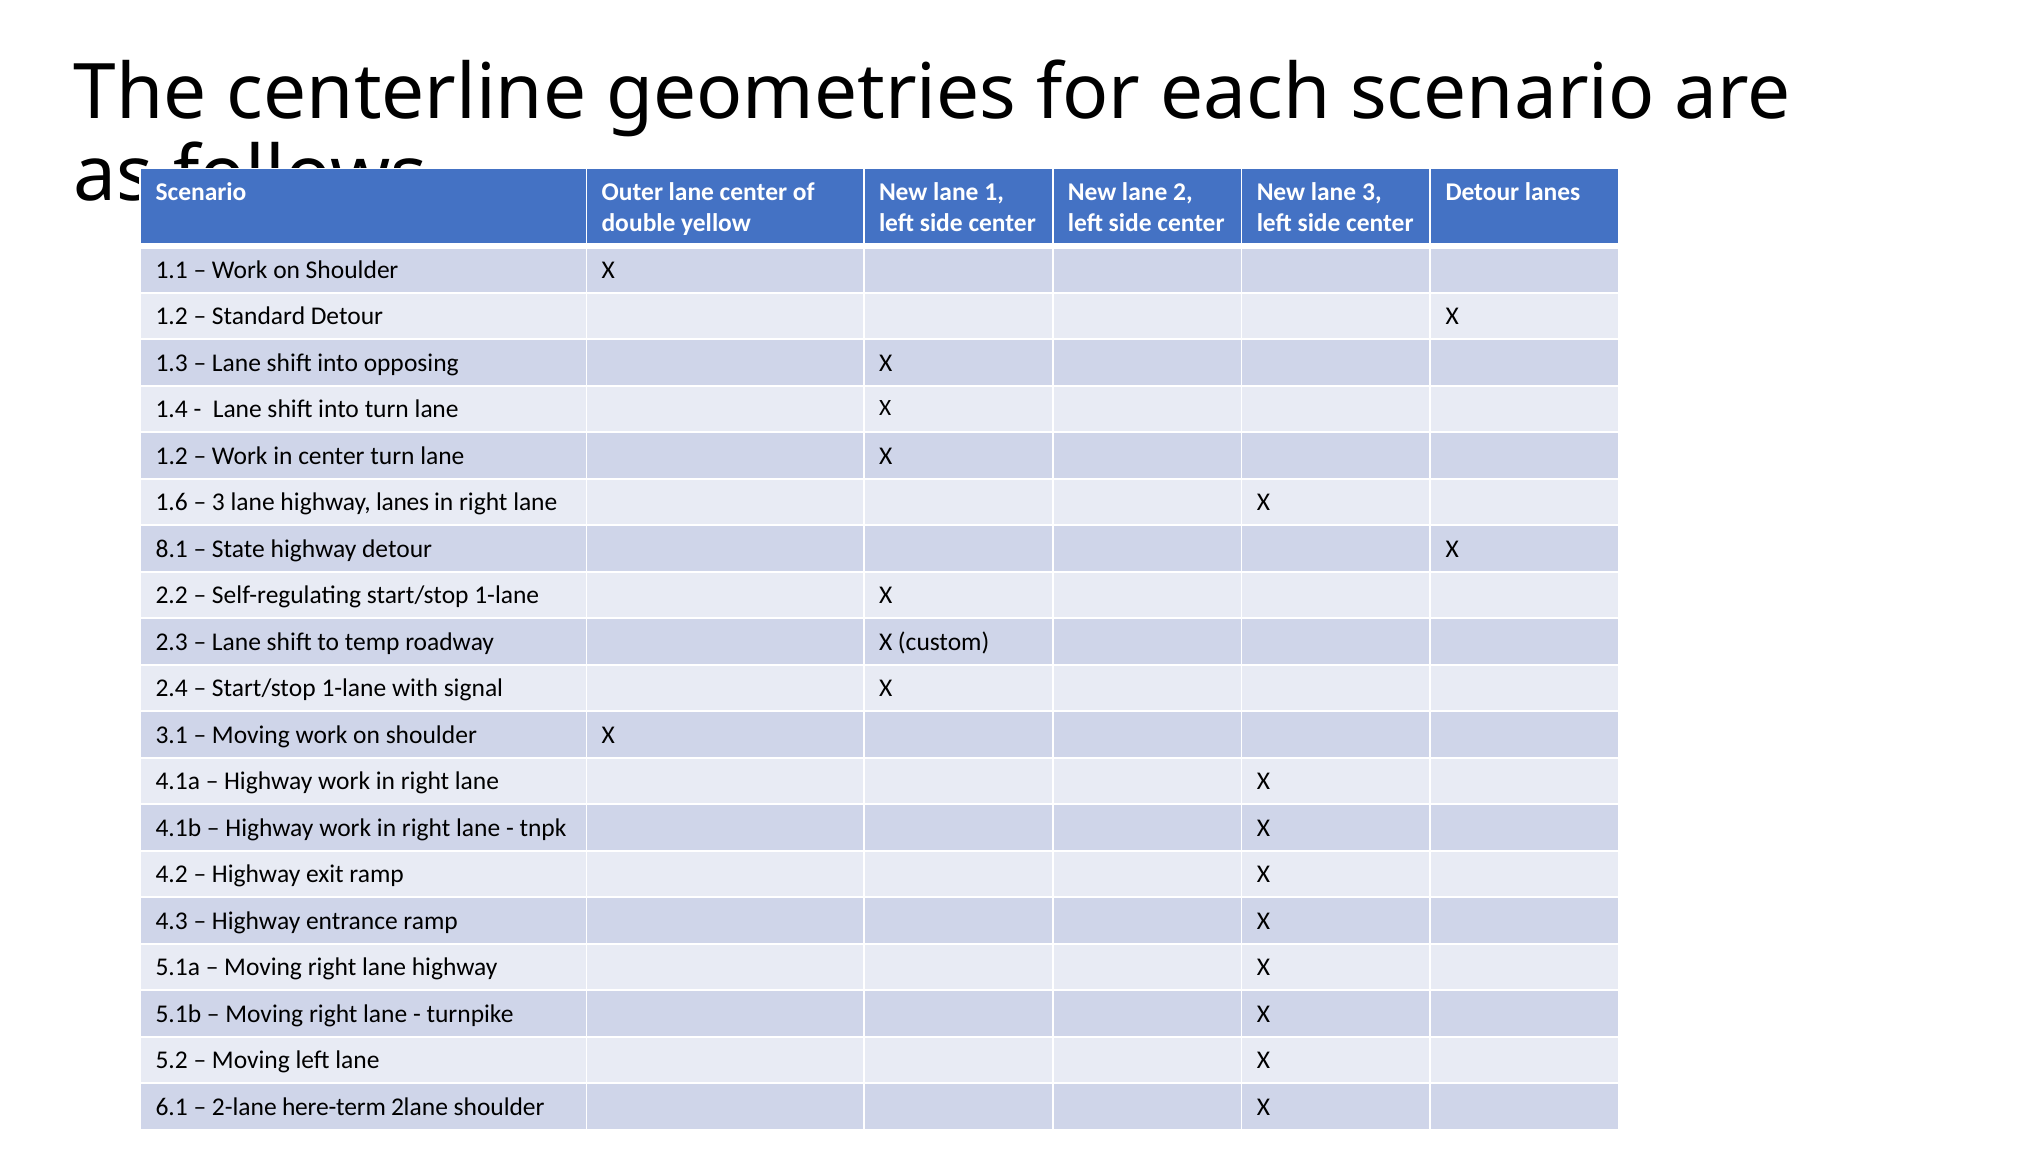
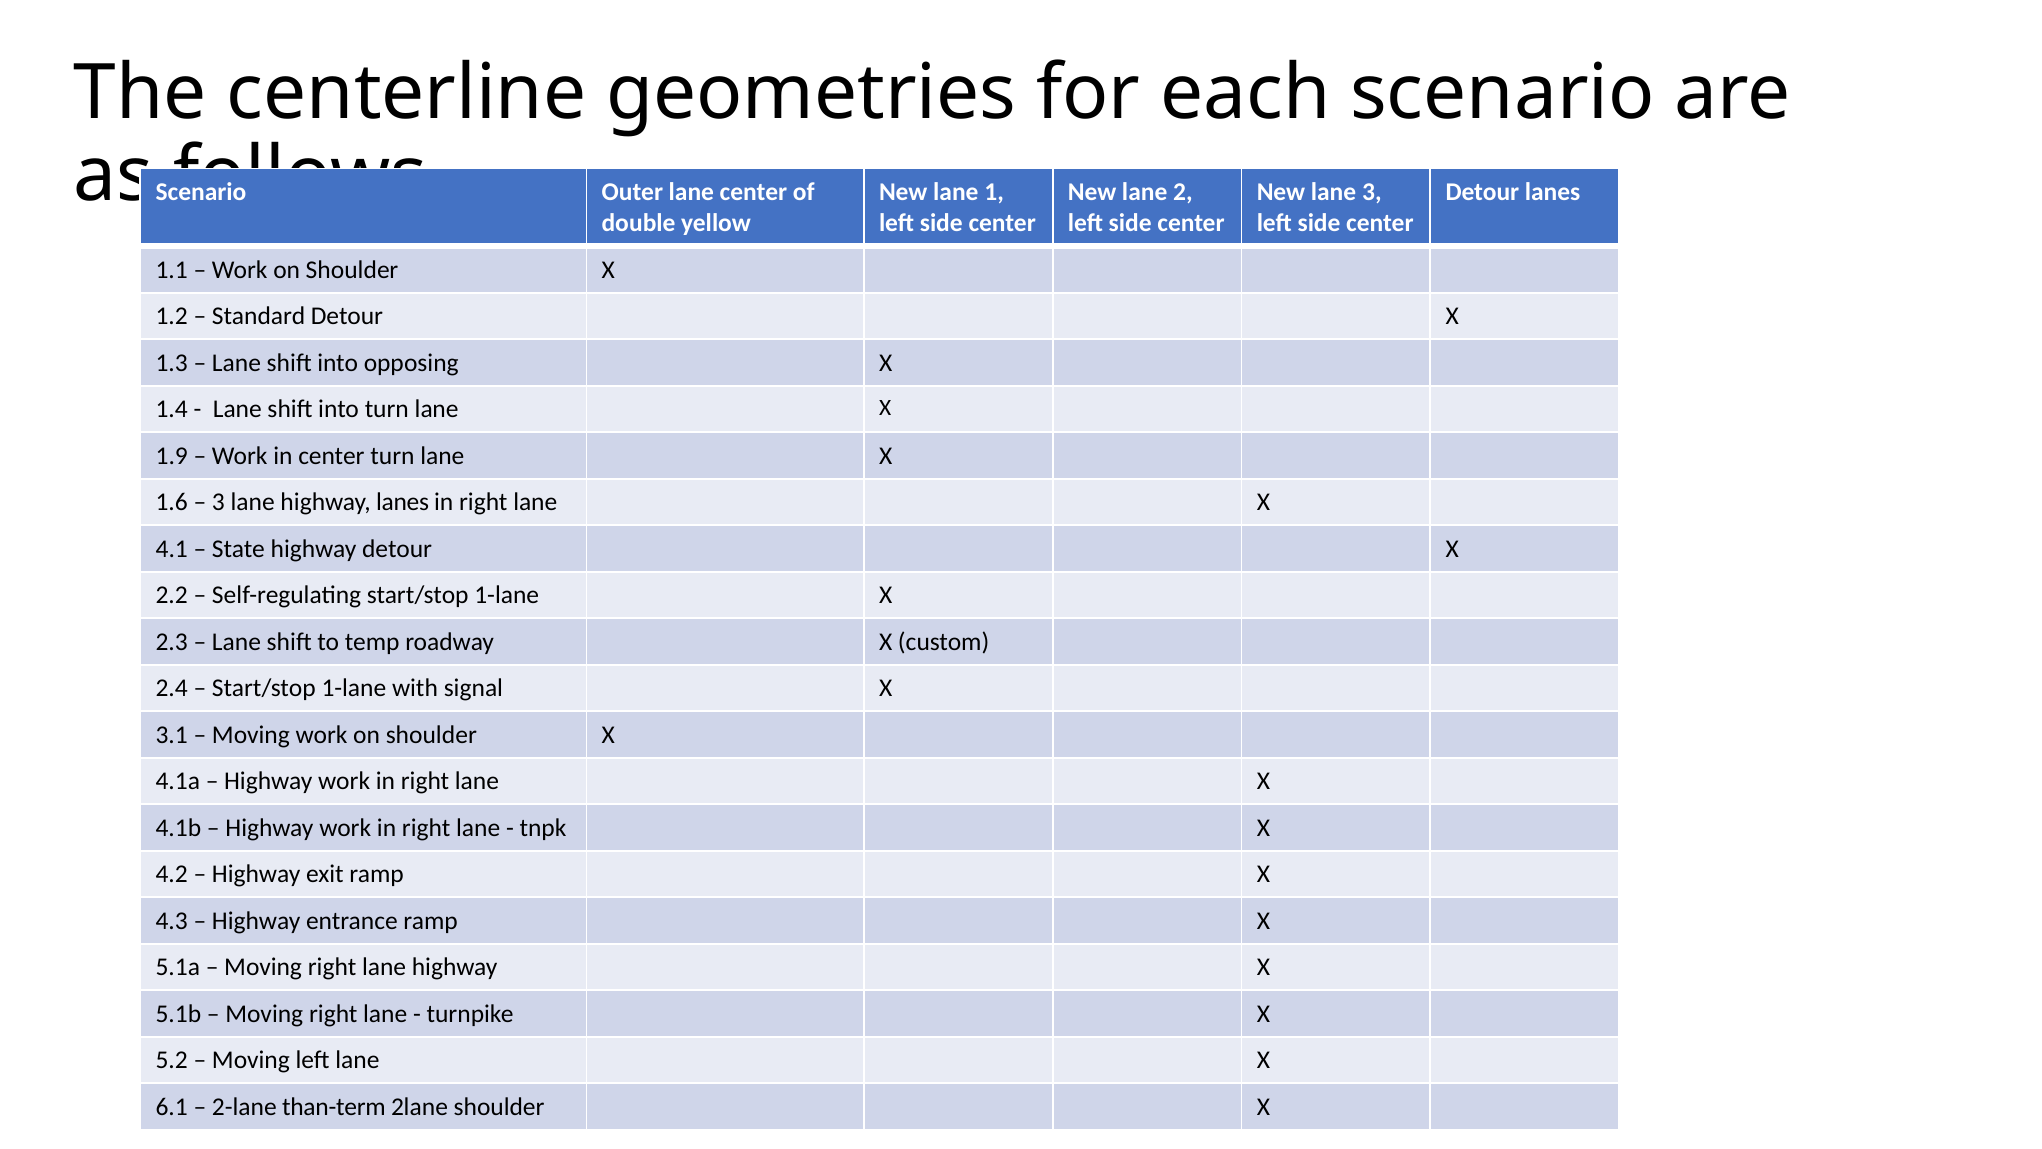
1.2 at (172, 455): 1.2 -> 1.9
8.1: 8.1 -> 4.1
here-term: here-term -> than-term
